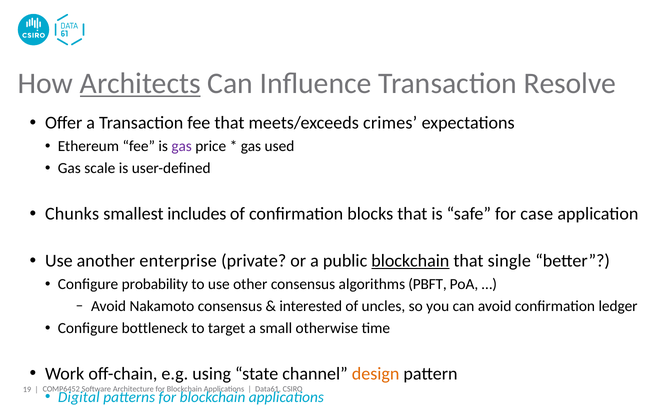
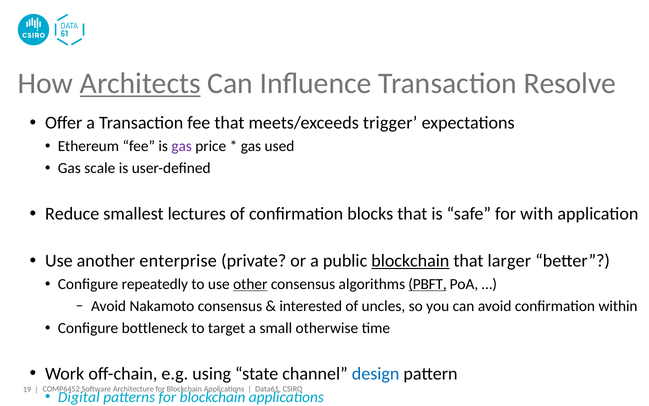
crimes: crimes -> trigger
Chunks: Chunks -> Reduce
includes: includes -> lectures
case: case -> with
single: single -> larger
probability: probability -> repeatedly
other underline: none -> present
PBFT underline: none -> present
ledger: ledger -> within
design colour: orange -> blue
